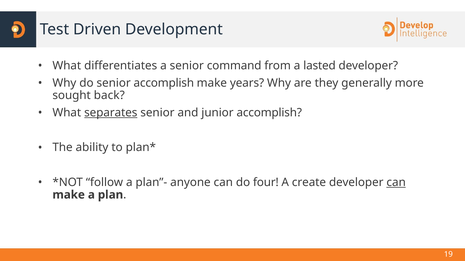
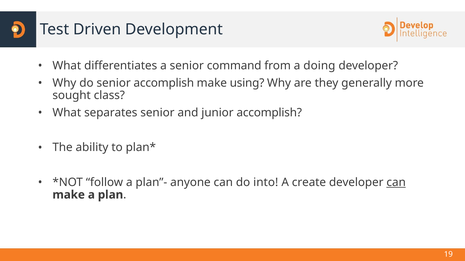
lasted: lasted -> doing
years: years -> using
back: back -> class
separates underline: present -> none
four: four -> into
